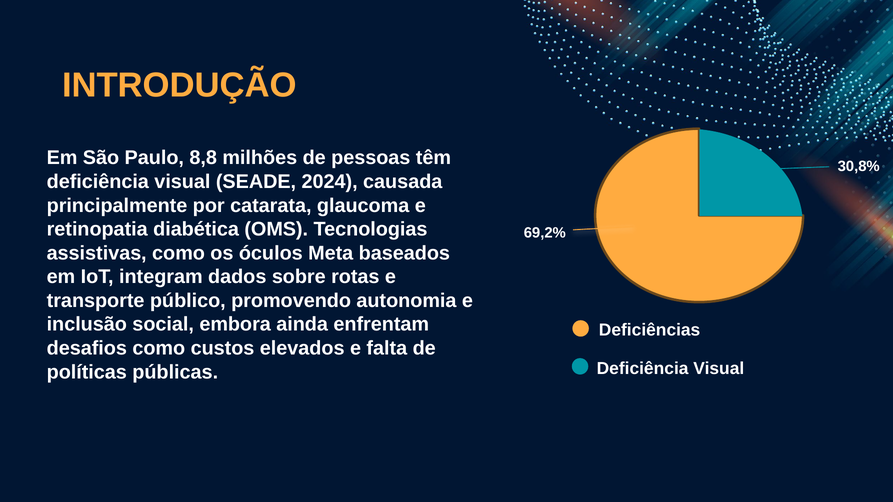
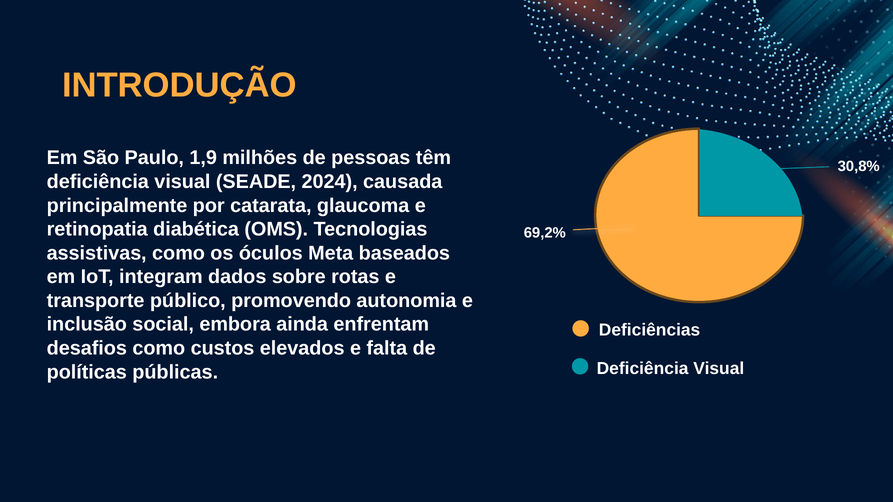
8,8: 8,8 -> 1,9
